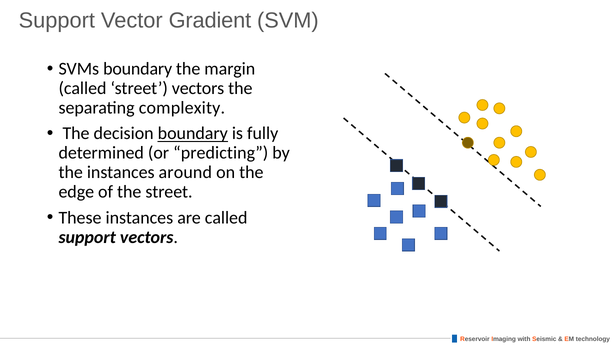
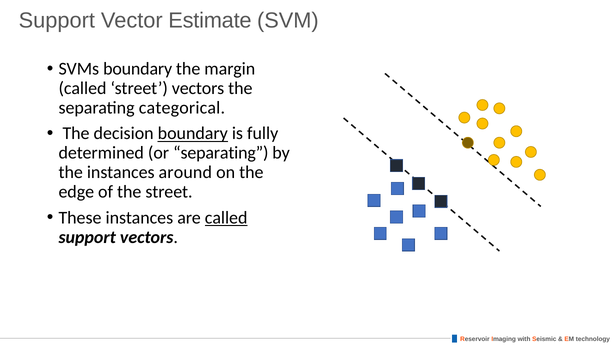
Gradient: Gradient -> Estimate
complexity: complexity -> categorical
or predicting: predicting -> separating
called at (226, 217) underline: none -> present
